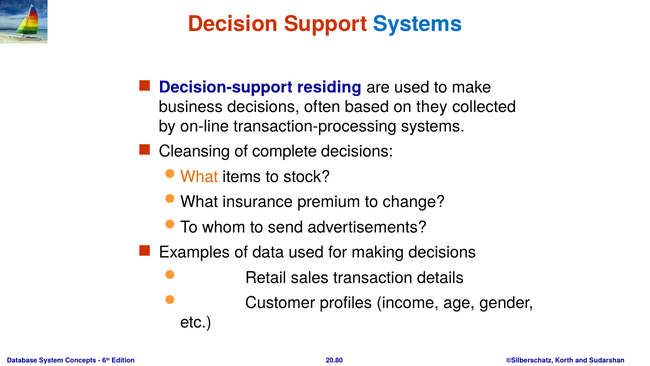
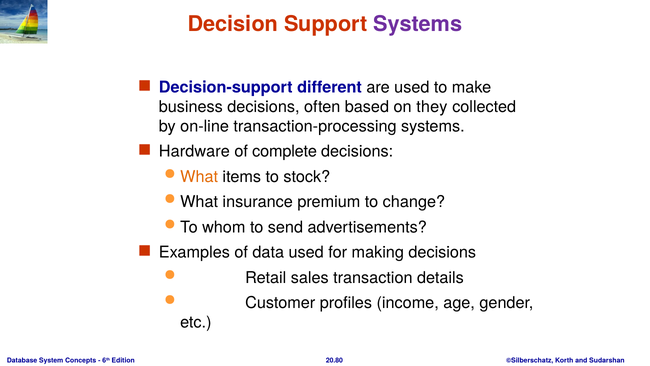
Systems at (418, 24) colour: blue -> purple
residing: residing -> different
Cleansing: Cleansing -> Hardware
